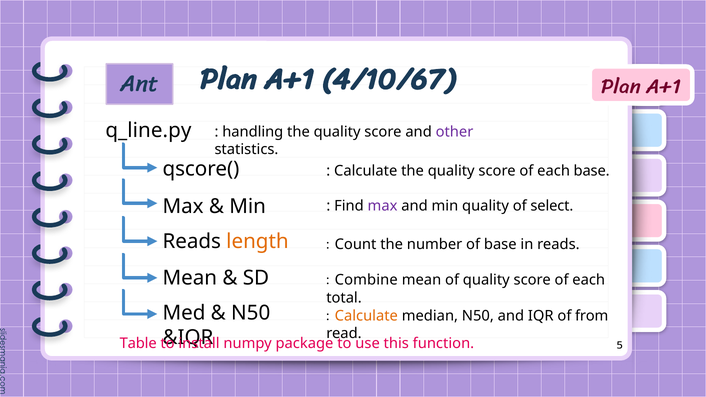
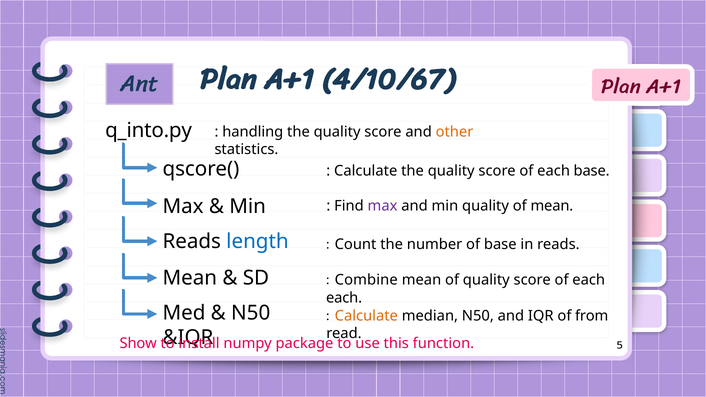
q_line.py: q_line.py -> q_into.py
other colour: purple -> orange
of select: select -> mean
length colour: orange -> blue
total at (344, 298): total -> each
Table: Table -> Show
